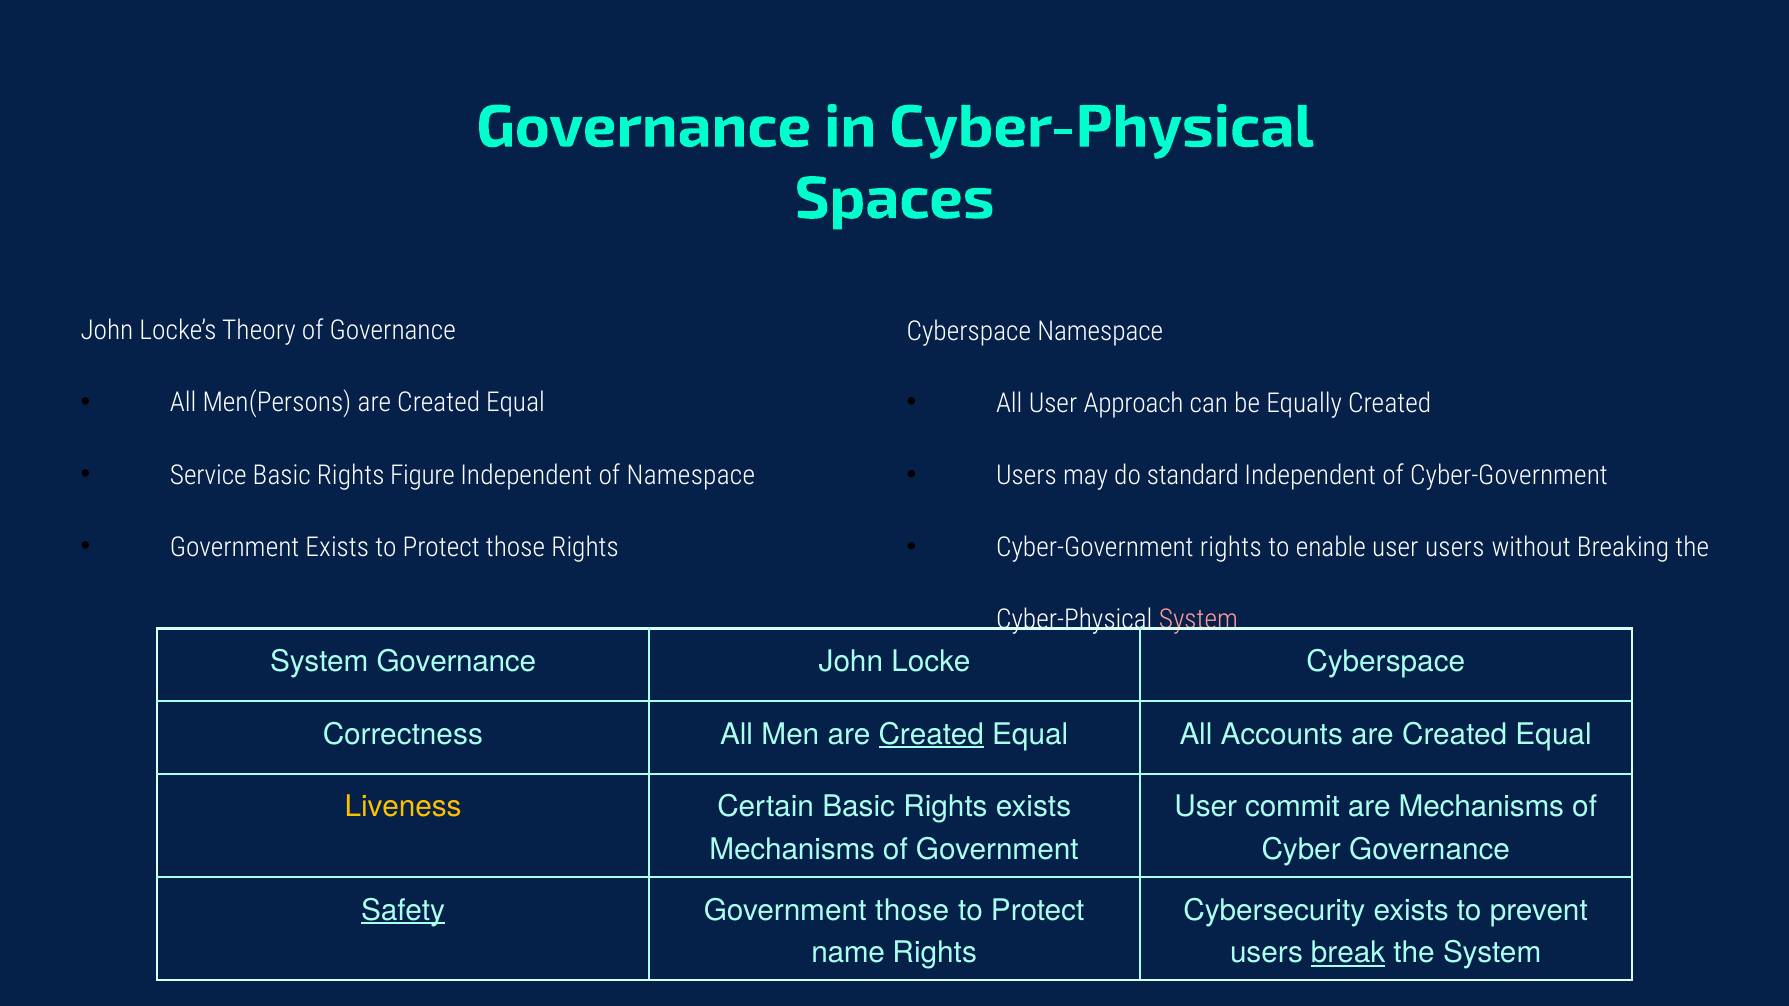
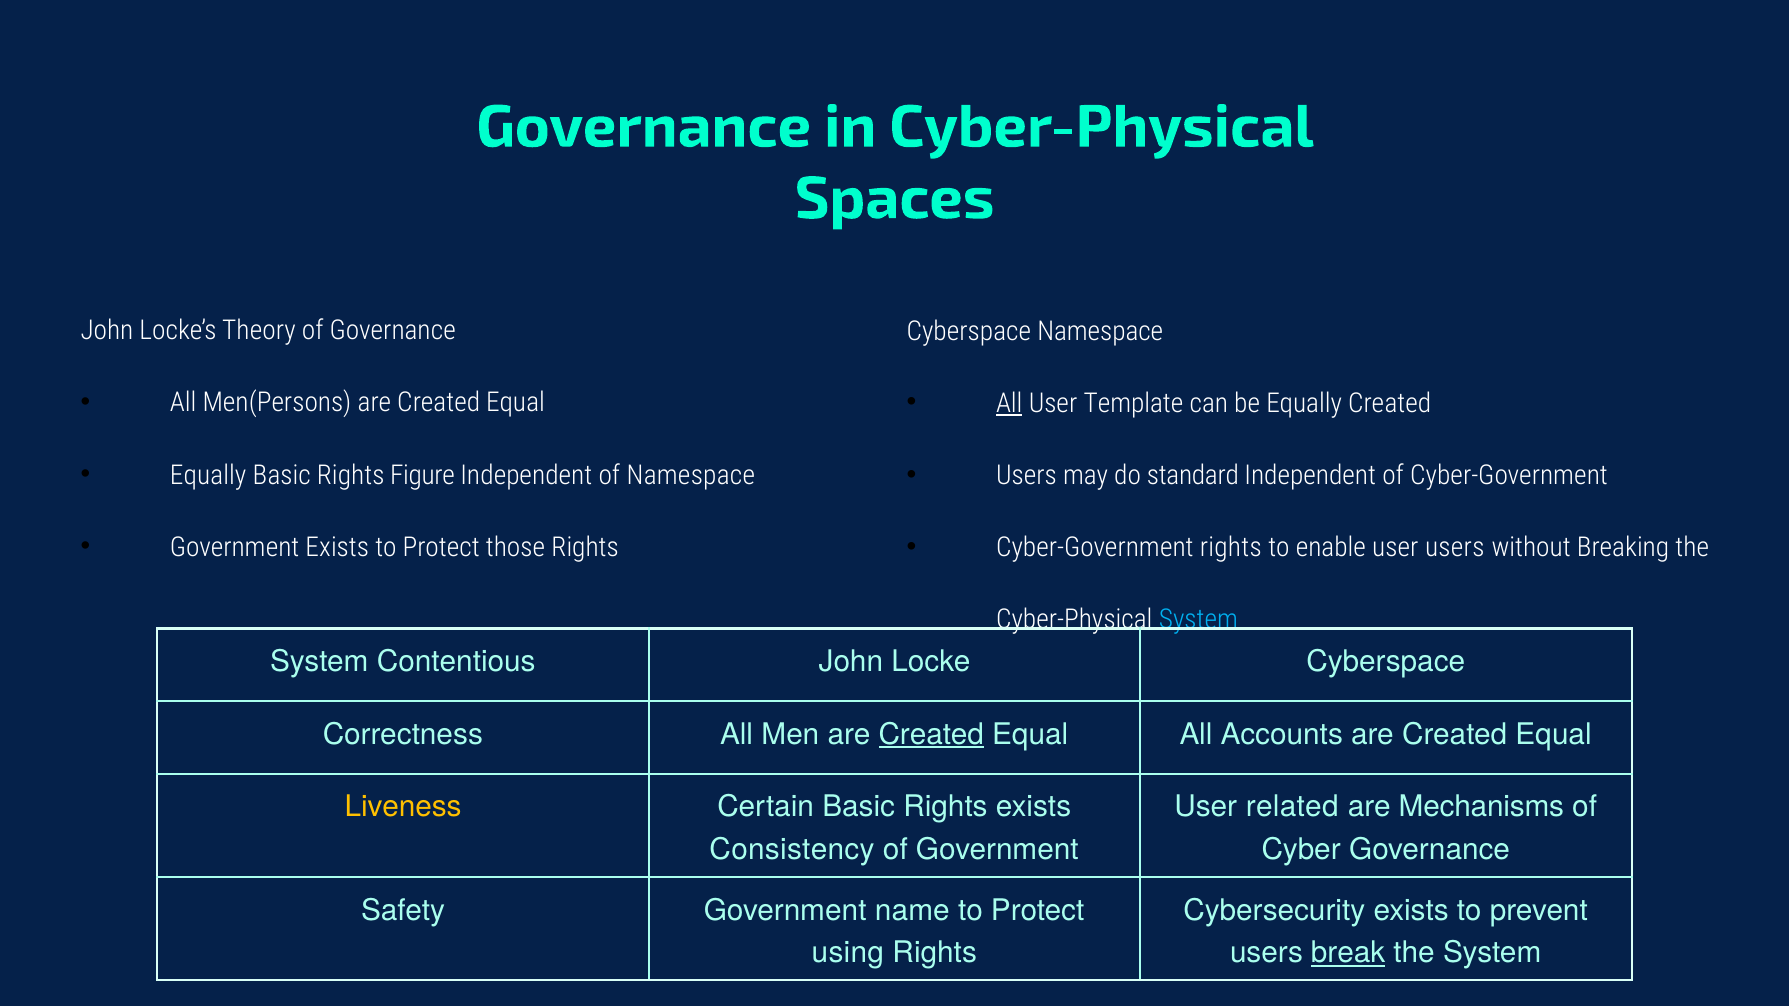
All at (1009, 403) underline: none -> present
Approach: Approach -> Template
Service at (208, 475): Service -> Equally
System at (1198, 620) colour: pink -> light blue
System Governance: Governance -> Contentious
commit: commit -> related
Mechanisms at (792, 850): Mechanisms -> Consistency
Safety underline: present -> none
Government those: those -> name
name: name -> using
